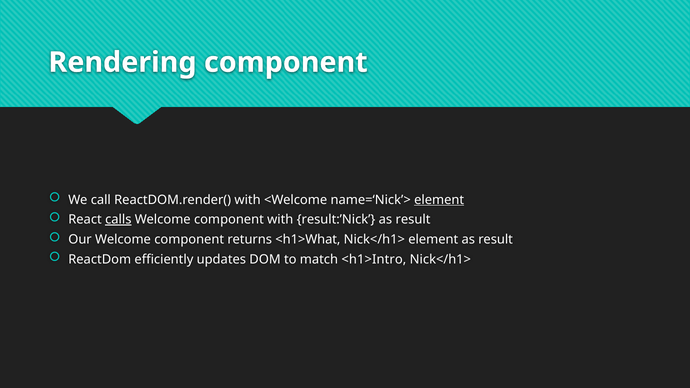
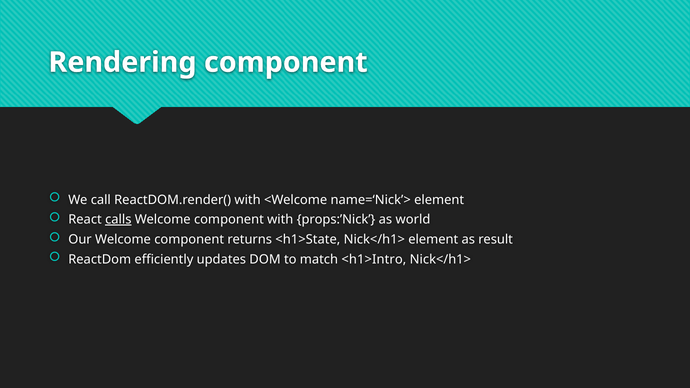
element at (439, 200) underline: present -> none
result:’Nick: result:’Nick -> props:’Nick
result at (413, 220): result -> world
<h1>What: <h1>What -> <h1>State
